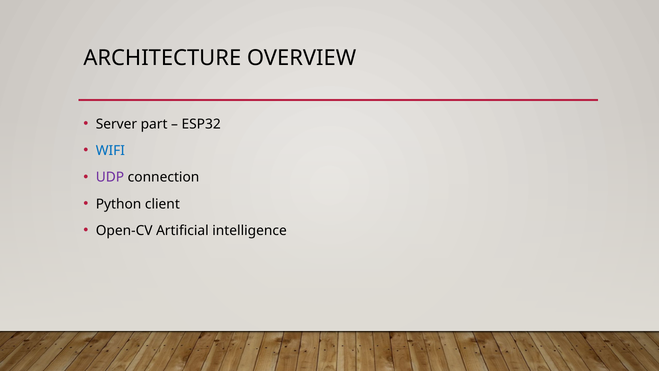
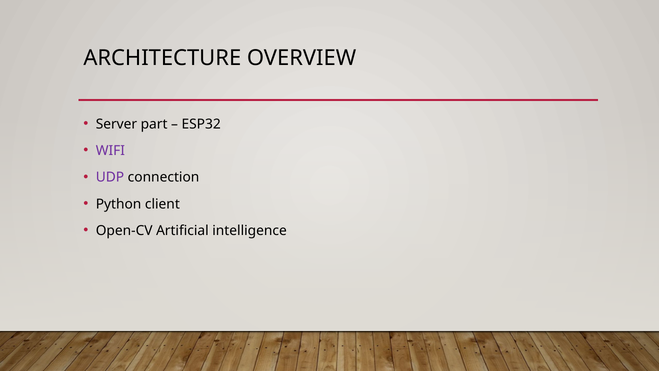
WIFI colour: blue -> purple
